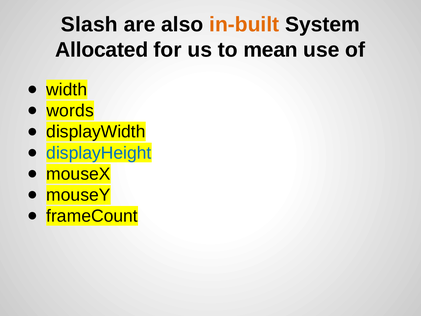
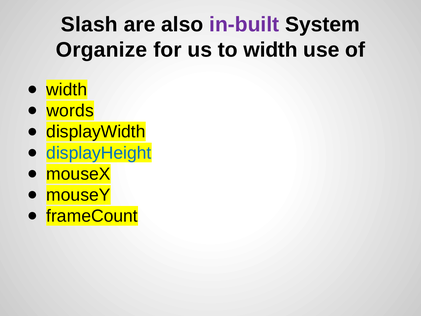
in-built colour: orange -> purple
Allocated: Allocated -> Organize
to mean: mean -> width
